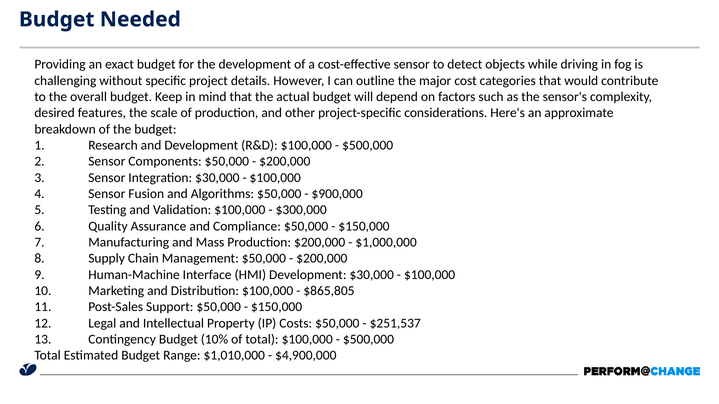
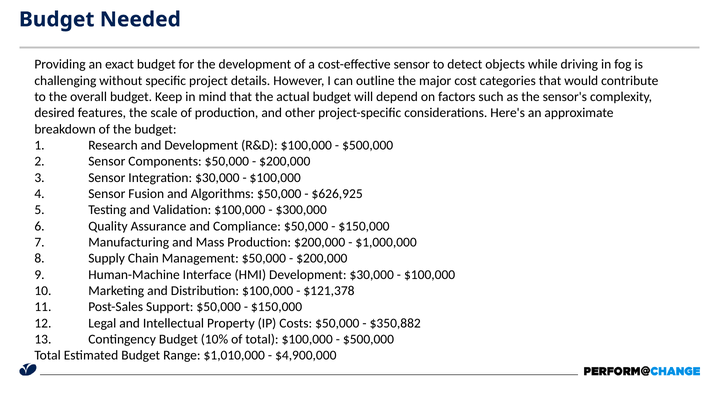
$900,000: $900,000 -> $626,925
$865,805: $865,805 -> $121,378
$251,537: $251,537 -> $350,882
